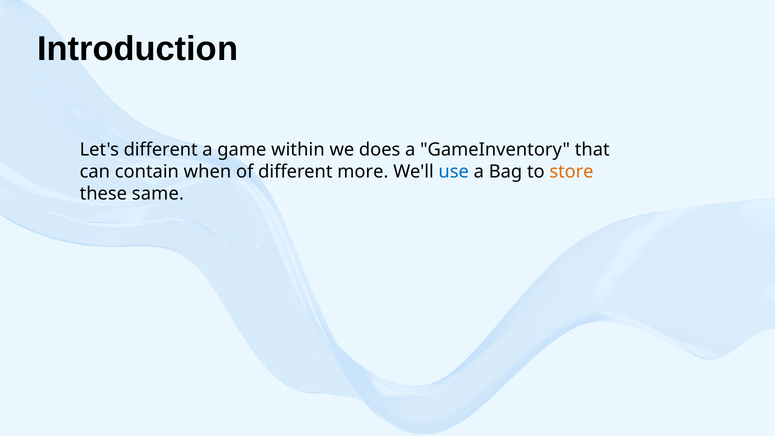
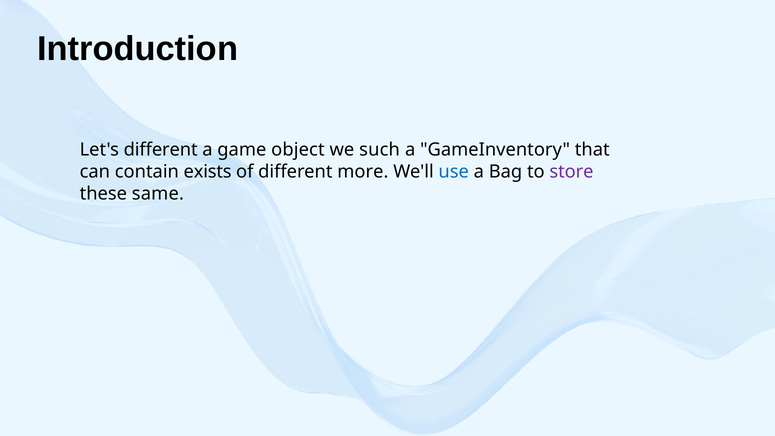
within: within -> object
does: does -> such
when: when -> exists
store colour: orange -> purple
